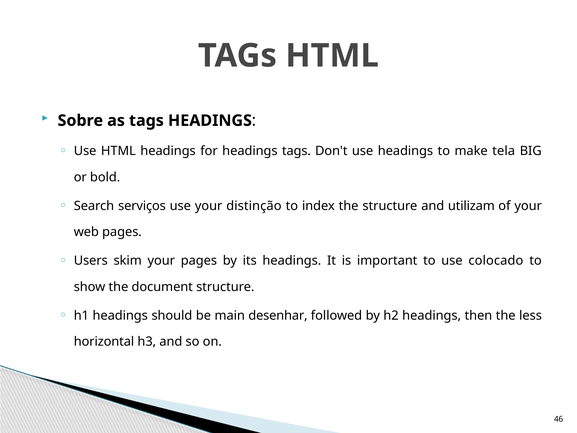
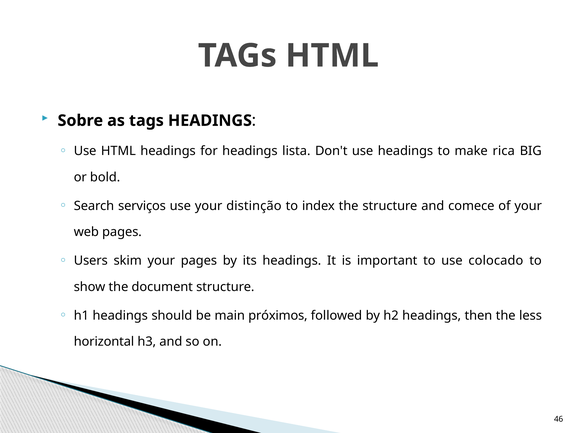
headings tags: tags -> lista
tela: tela -> rica
utilizam: utilizam -> comece
desenhar: desenhar -> próximos
